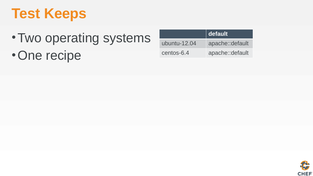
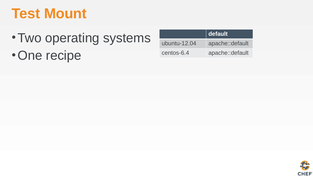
Keeps: Keeps -> Mount
